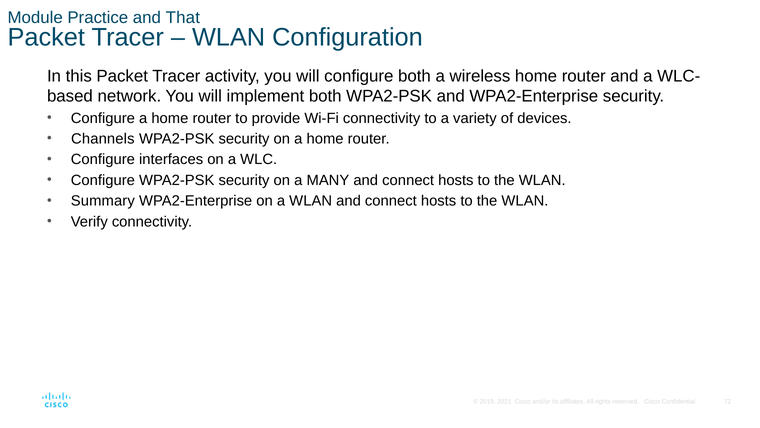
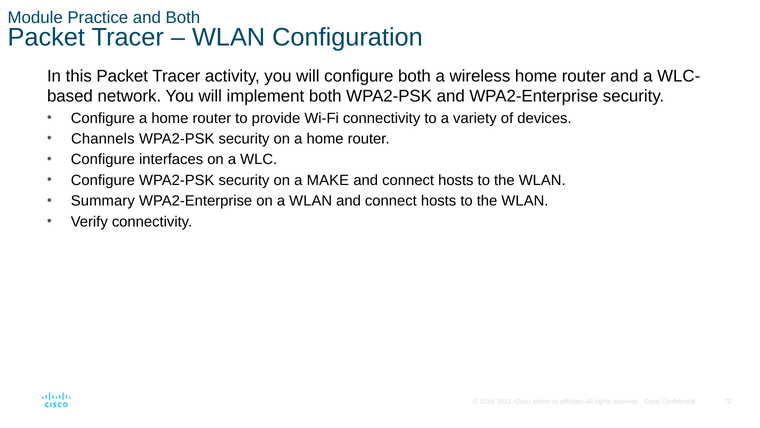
and That: That -> Both
MANY: MANY -> MAKE
